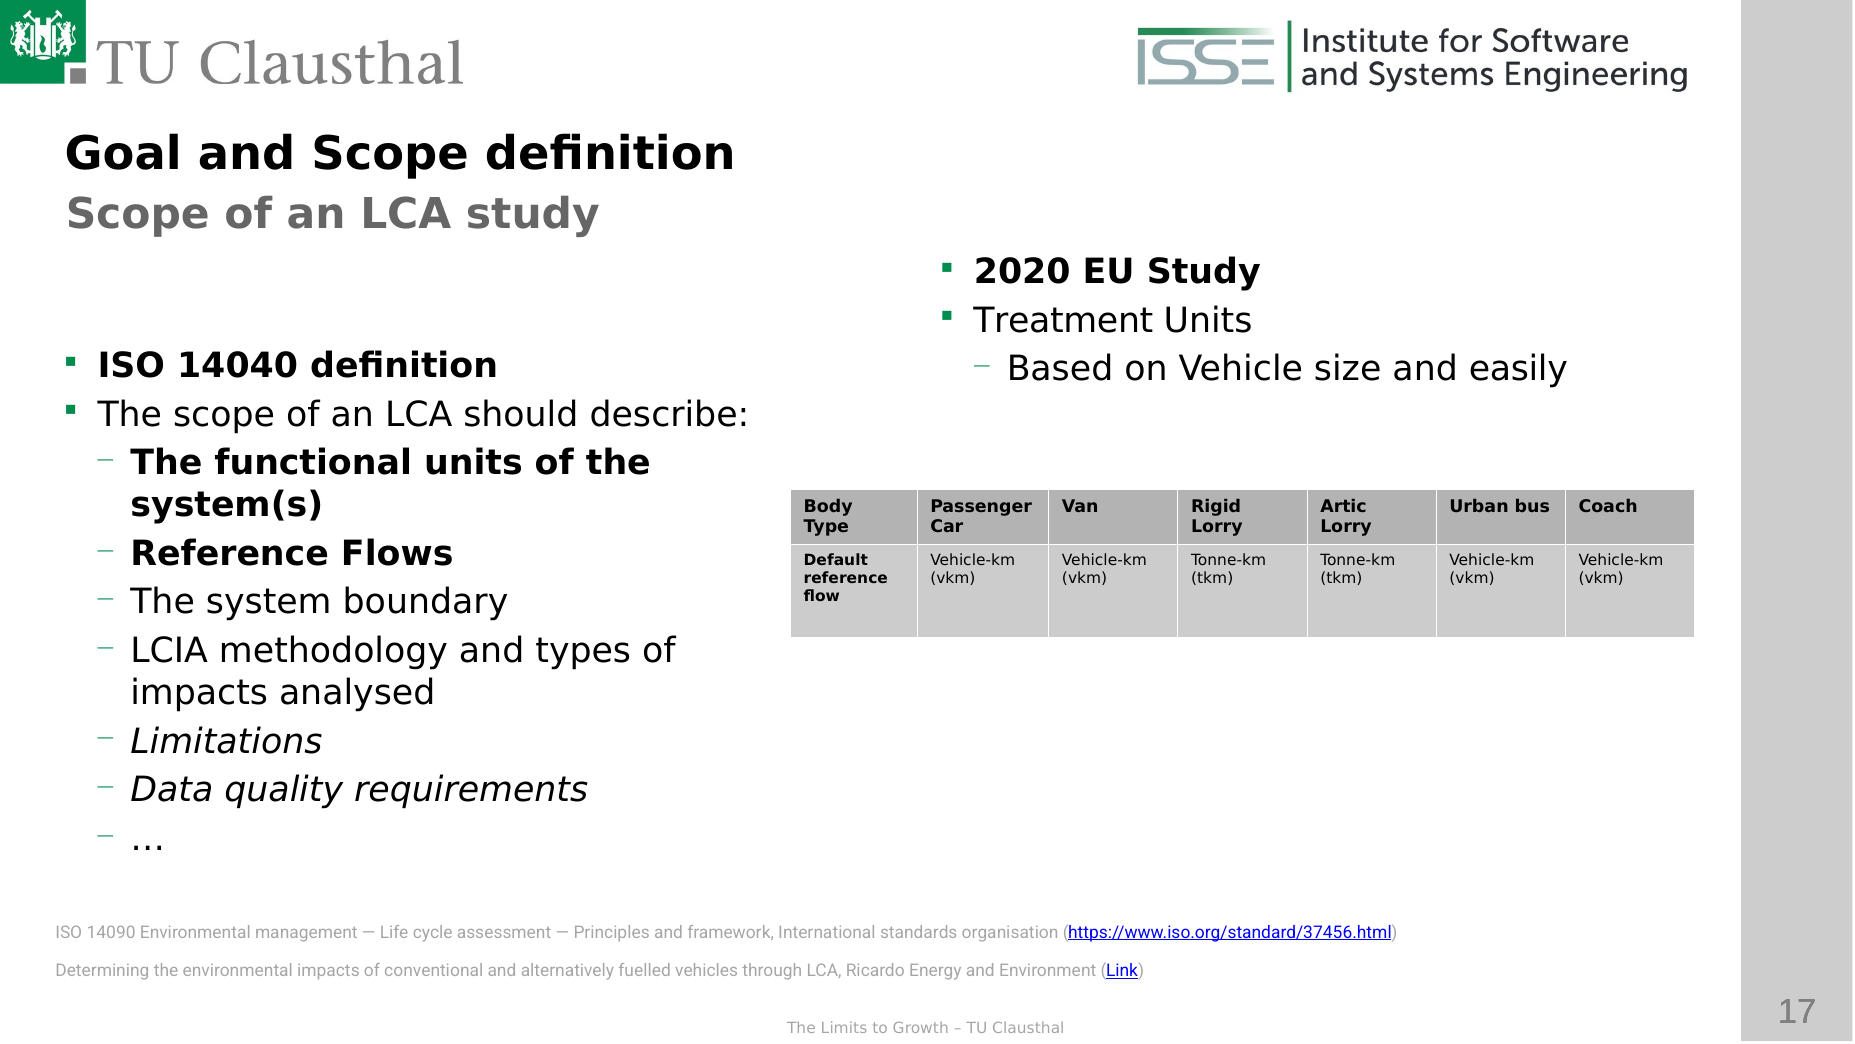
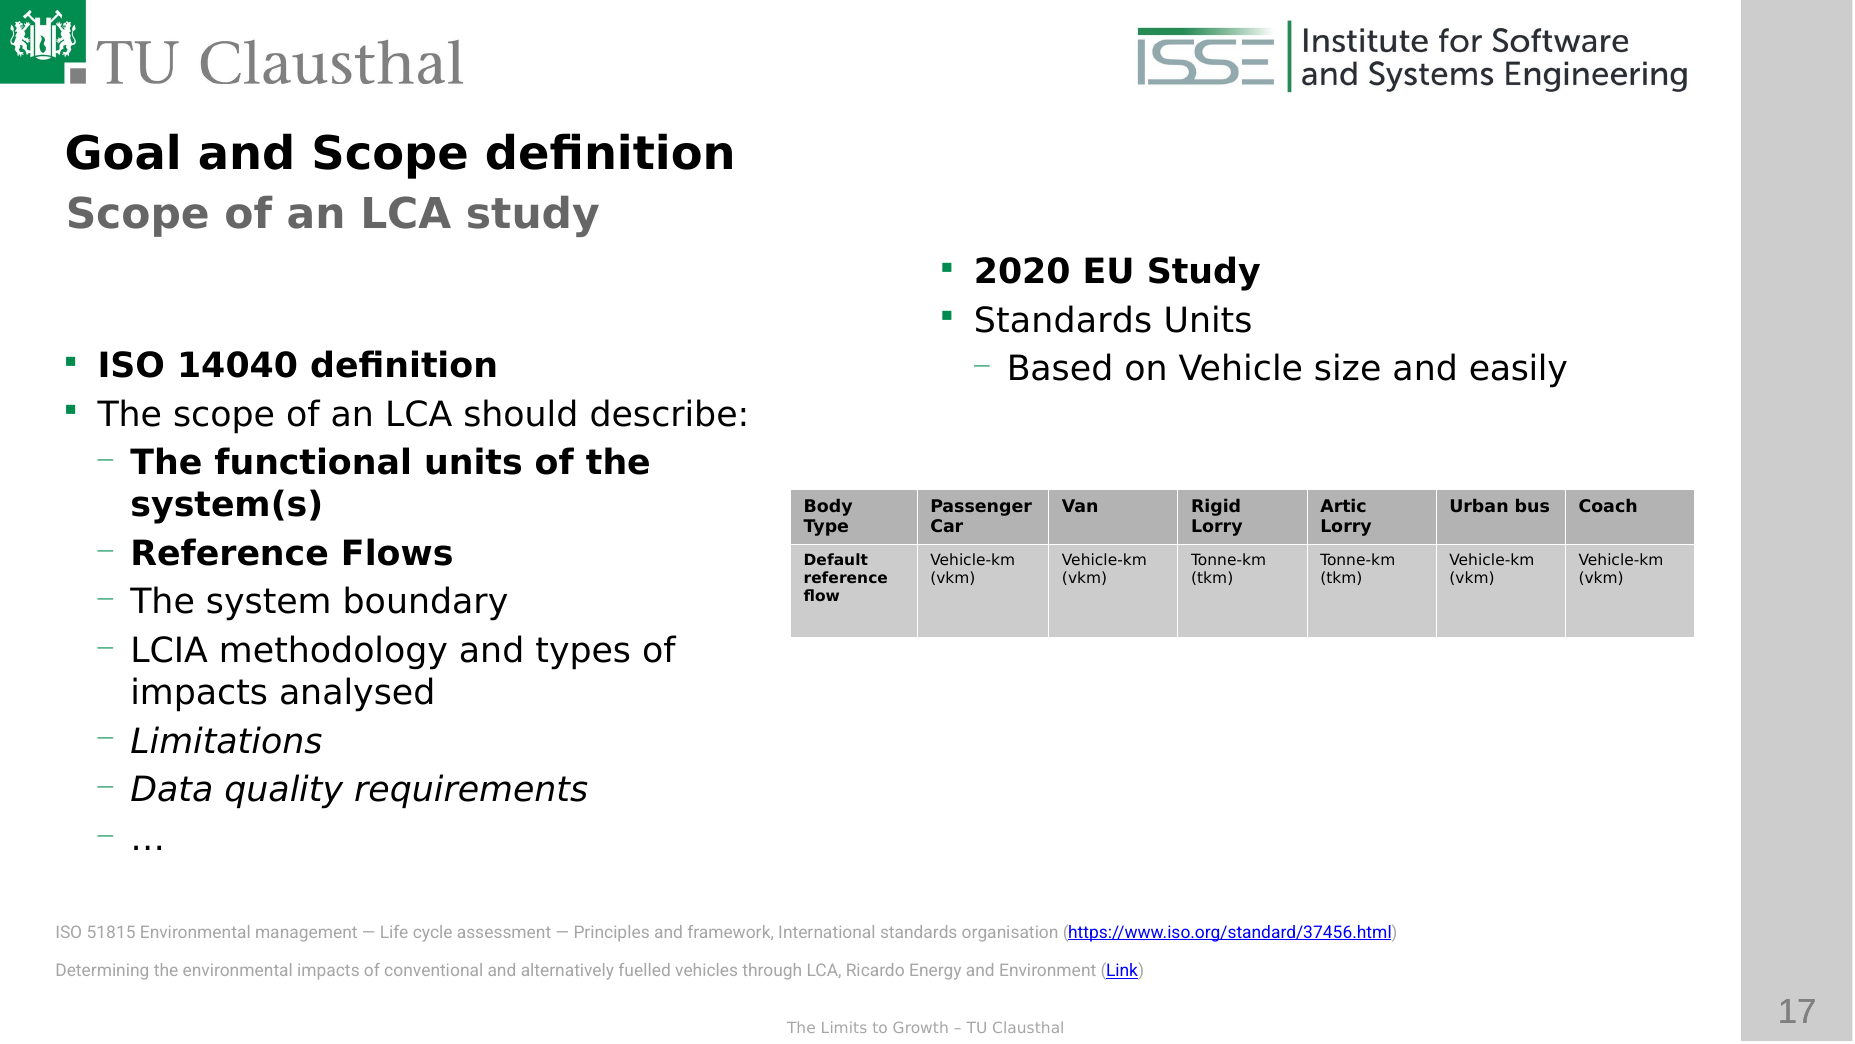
Treatment at (1063, 320): Treatment -> Standards
14090: 14090 -> 51815
